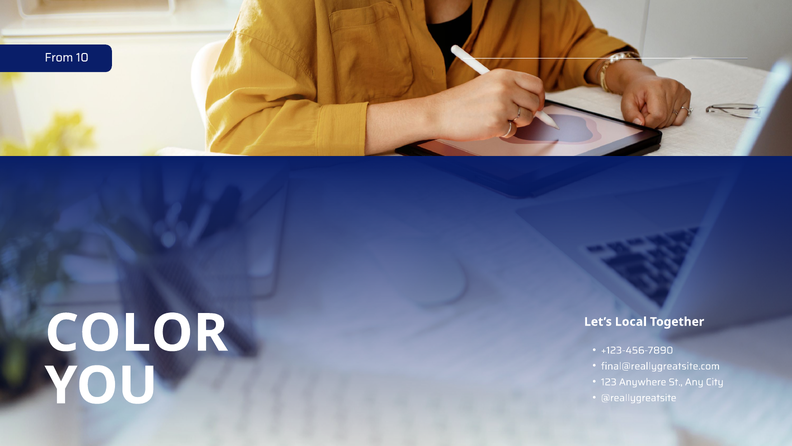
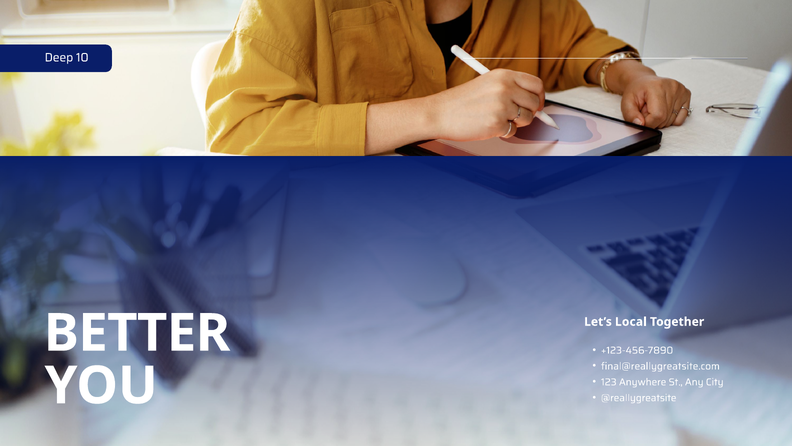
From: From -> Deep
COLOR: COLOR -> BETTER
